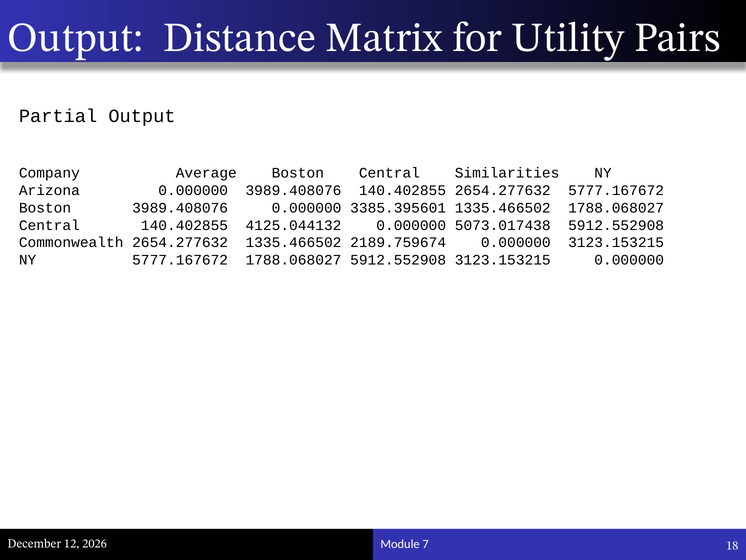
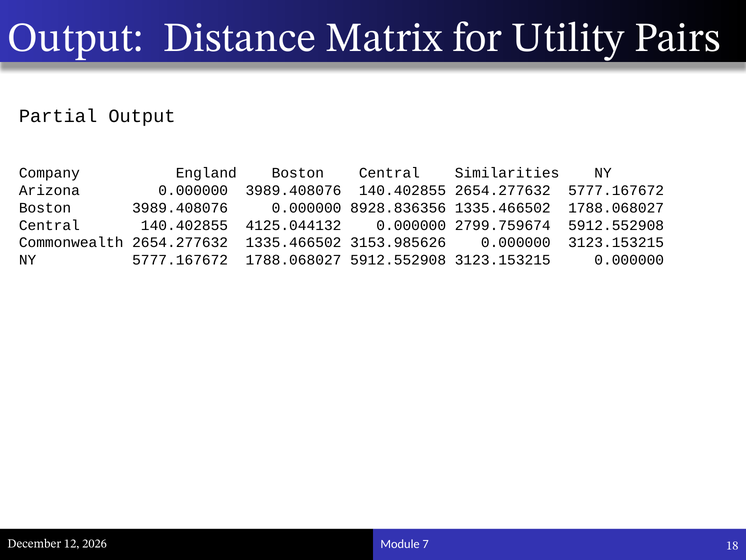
Average: Average -> England
3385.395601: 3385.395601 -> 8928.836356
5073.017438: 5073.017438 -> 2799.759674
2189.759674: 2189.759674 -> 3153.985626
